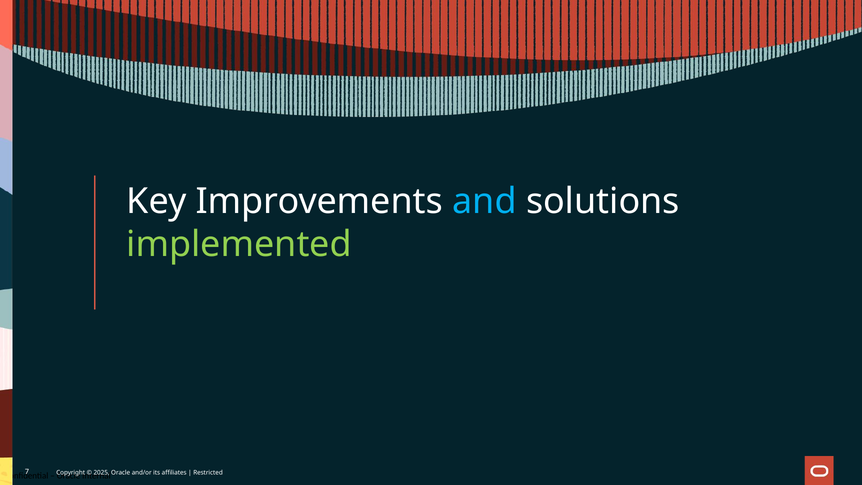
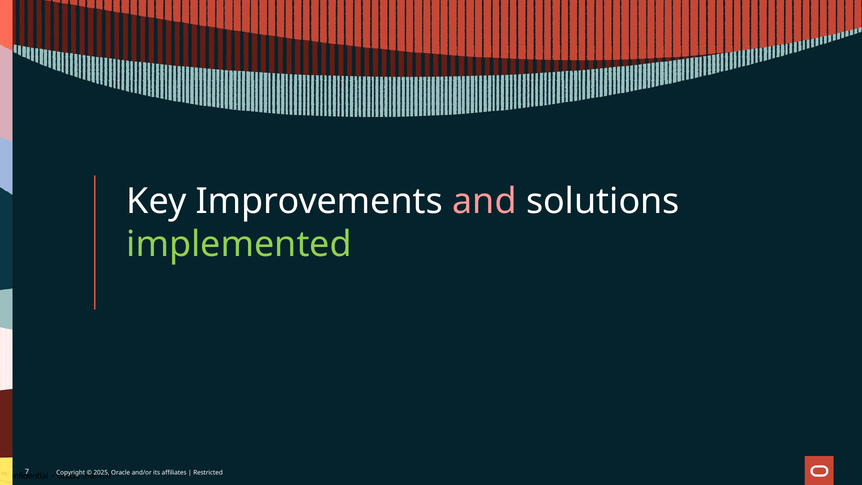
and colour: light blue -> pink
